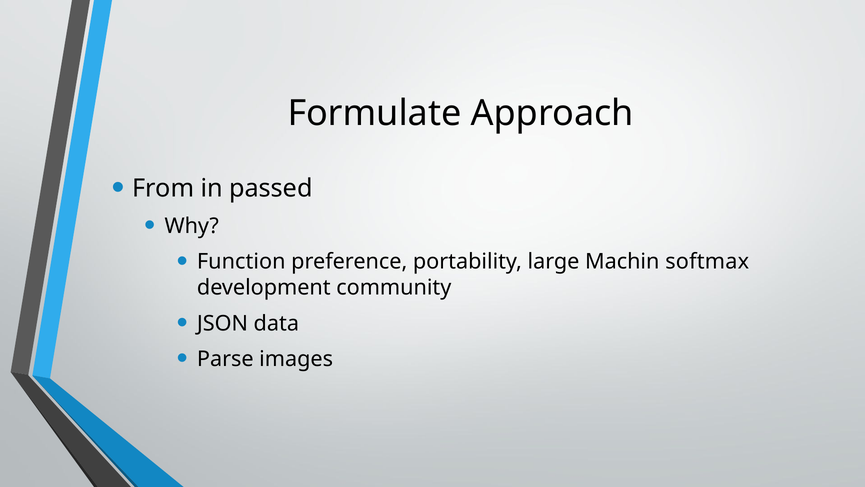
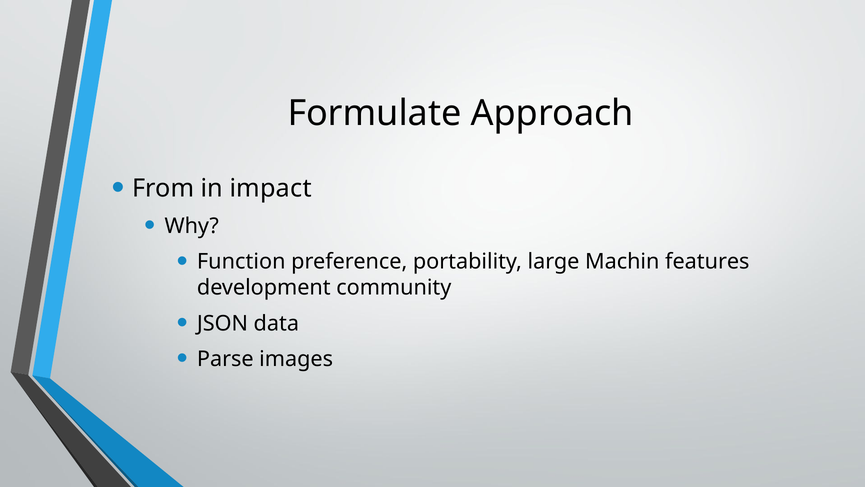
passed: passed -> impact
softmax: softmax -> features
